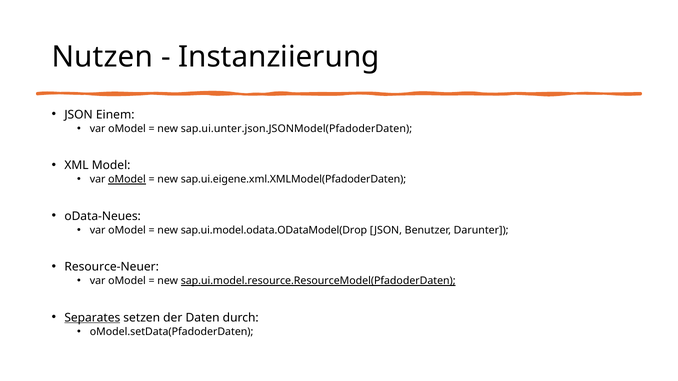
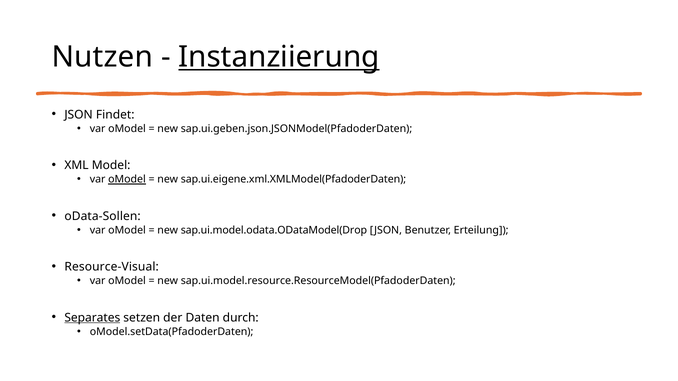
Instanziierung underline: none -> present
Einem: Einem -> Findet
sap.ui.unter.json.JSONModel(PfadoderDaten: sap.ui.unter.json.JSONModel(PfadoderDaten -> sap.ui.geben.json.JSONModel(PfadoderDaten
oData-Neues: oData-Neues -> oData-Sollen
Darunter: Darunter -> Erteilung
Resource-Neuer: Resource-Neuer -> Resource-Visual
sap.ui.model.resource.ResourceModel(PfadoderDaten underline: present -> none
